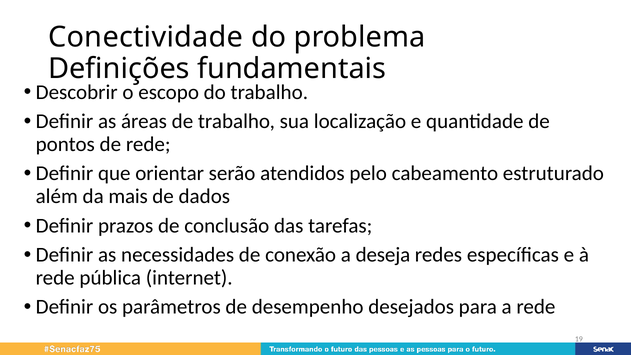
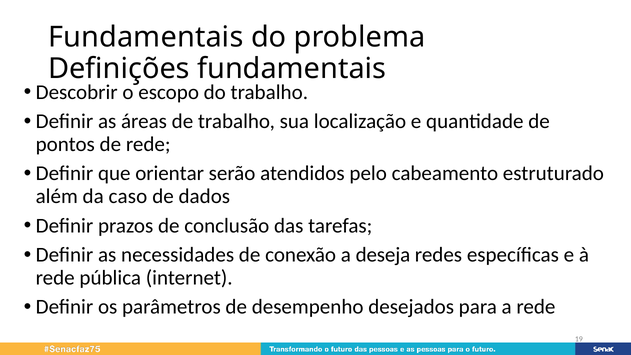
Conectividade at (146, 37): Conectividade -> Fundamentais
mais: mais -> caso
